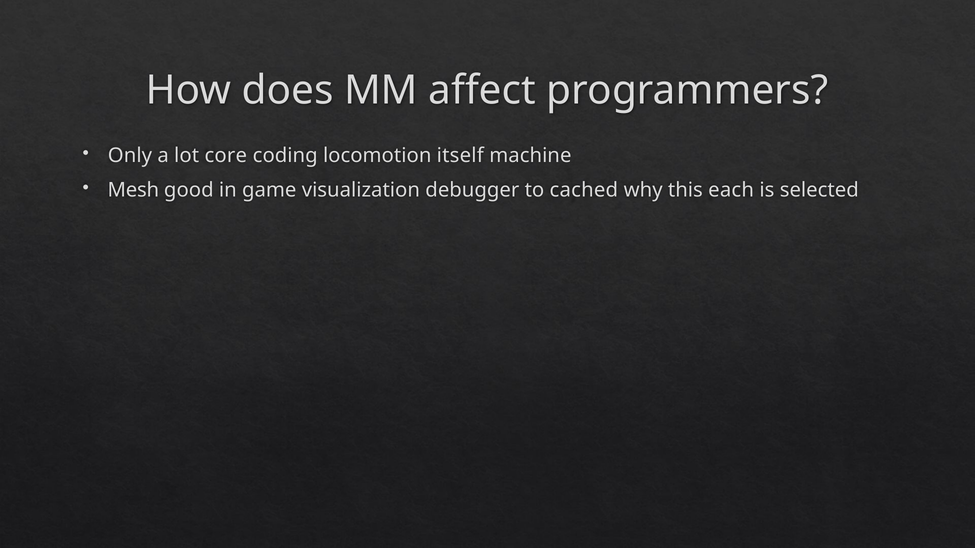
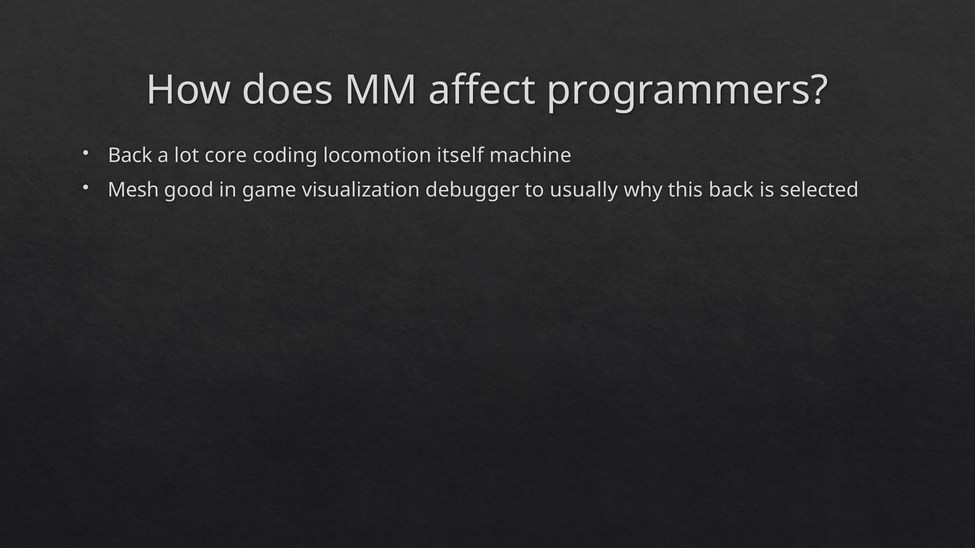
Only at (130, 156): Only -> Back
cached: cached -> usually
this each: each -> back
